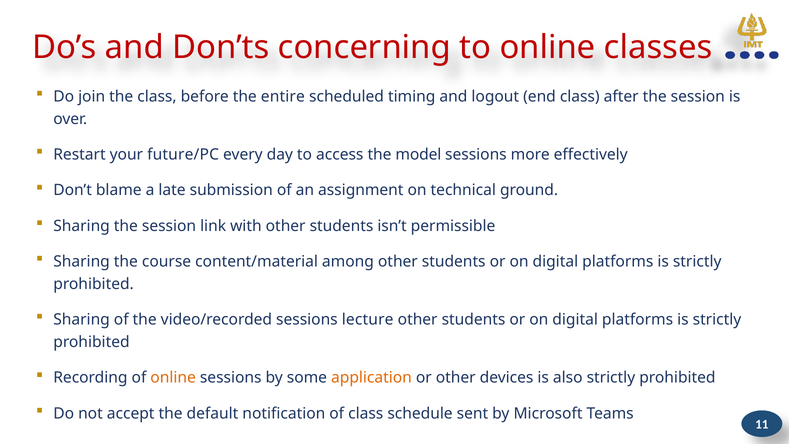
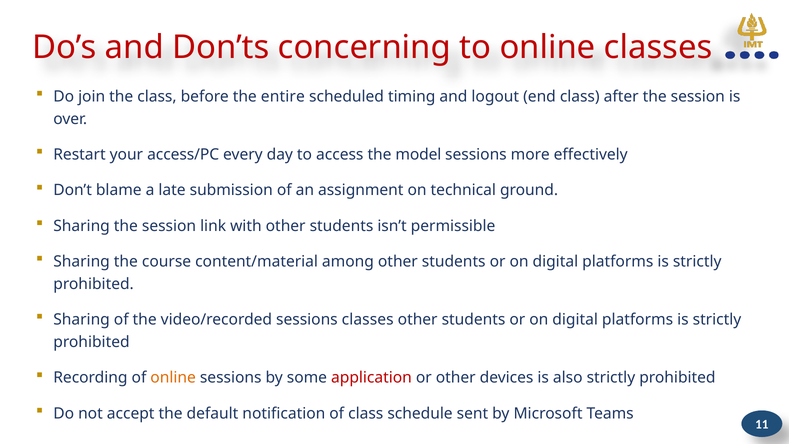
future/PC: future/PC -> access/PC
sessions lecture: lecture -> classes
application colour: orange -> red
